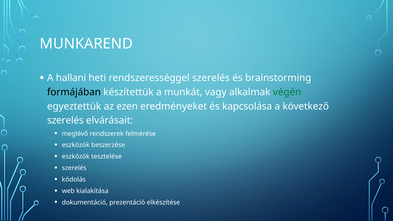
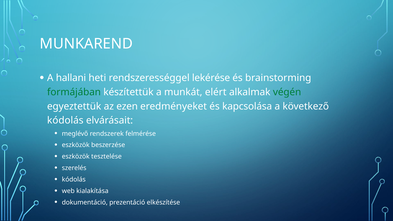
rendszerességgel szerelés: szerelés -> lekérése
formájában colour: black -> green
vagy: vagy -> elért
szerelés at (65, 120): szerelés -> kódolás
